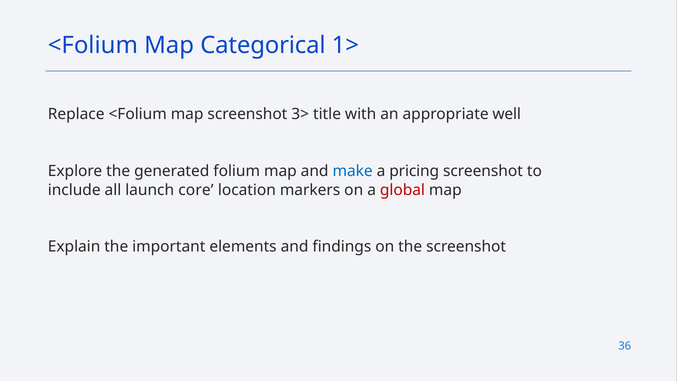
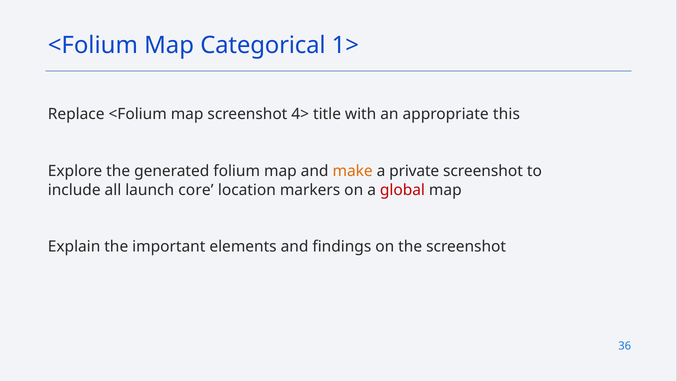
3>: 3> -> 4>
well: well -> this
make colour: blue -> orange
pricing: pricing -> private
